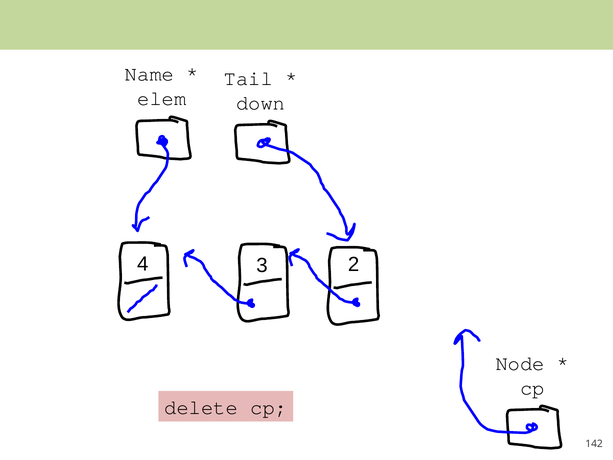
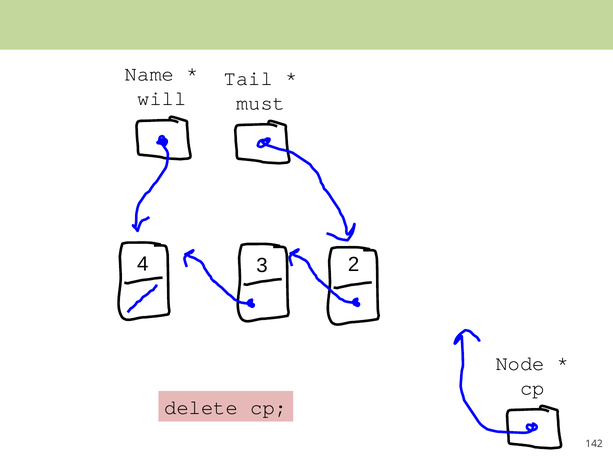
elem: elem -> will
down: down -> must
